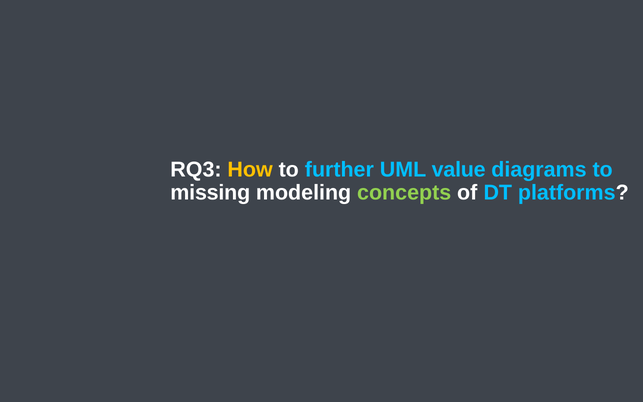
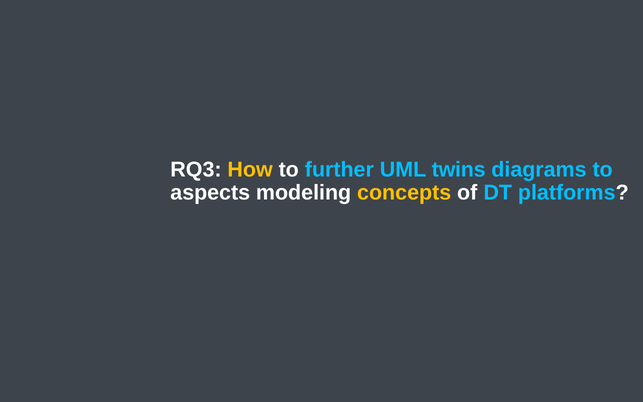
value: value -> twins
missing: missing -> aspects
concepts colour: light green -> yellow
